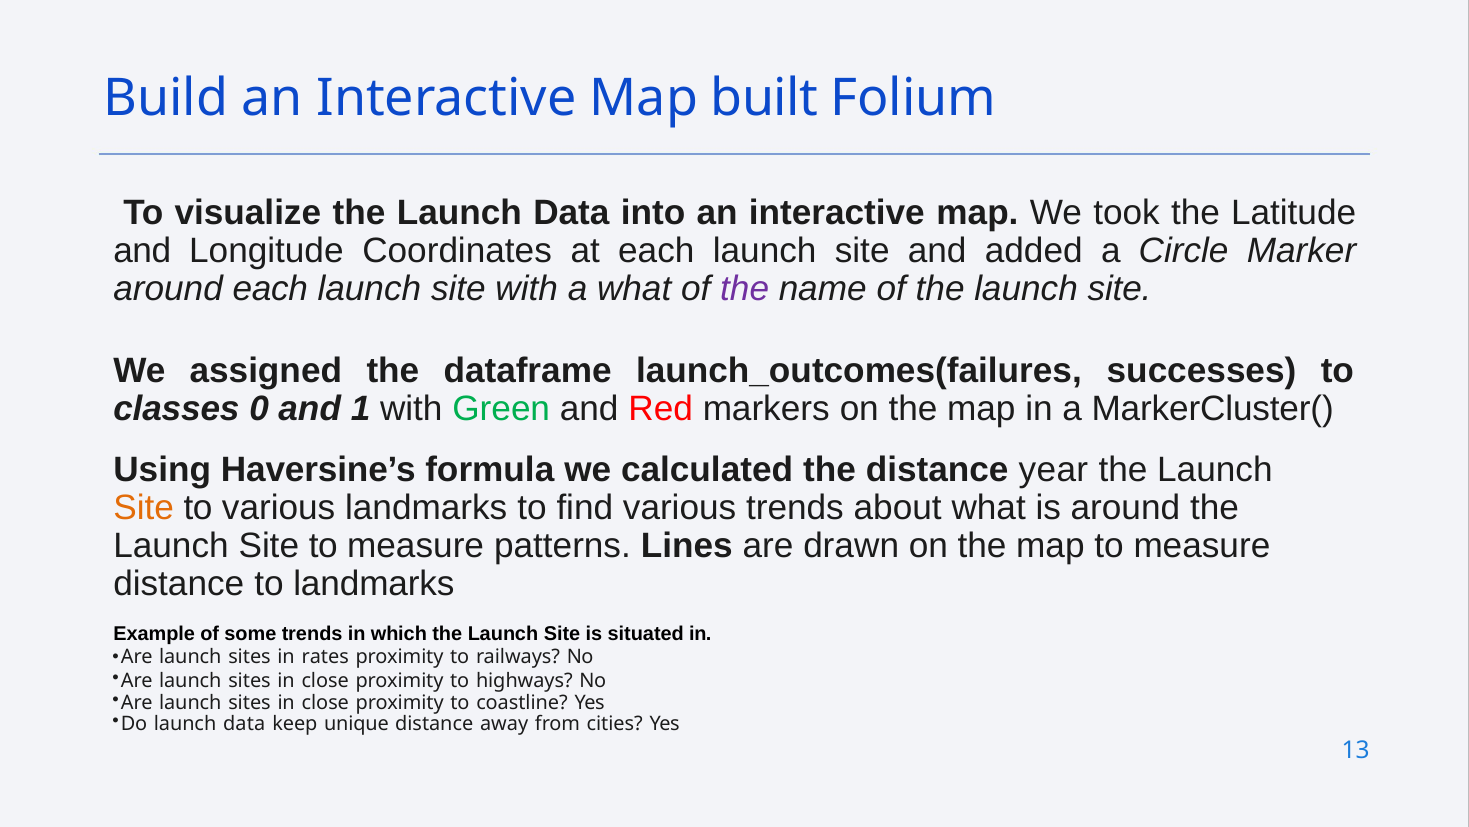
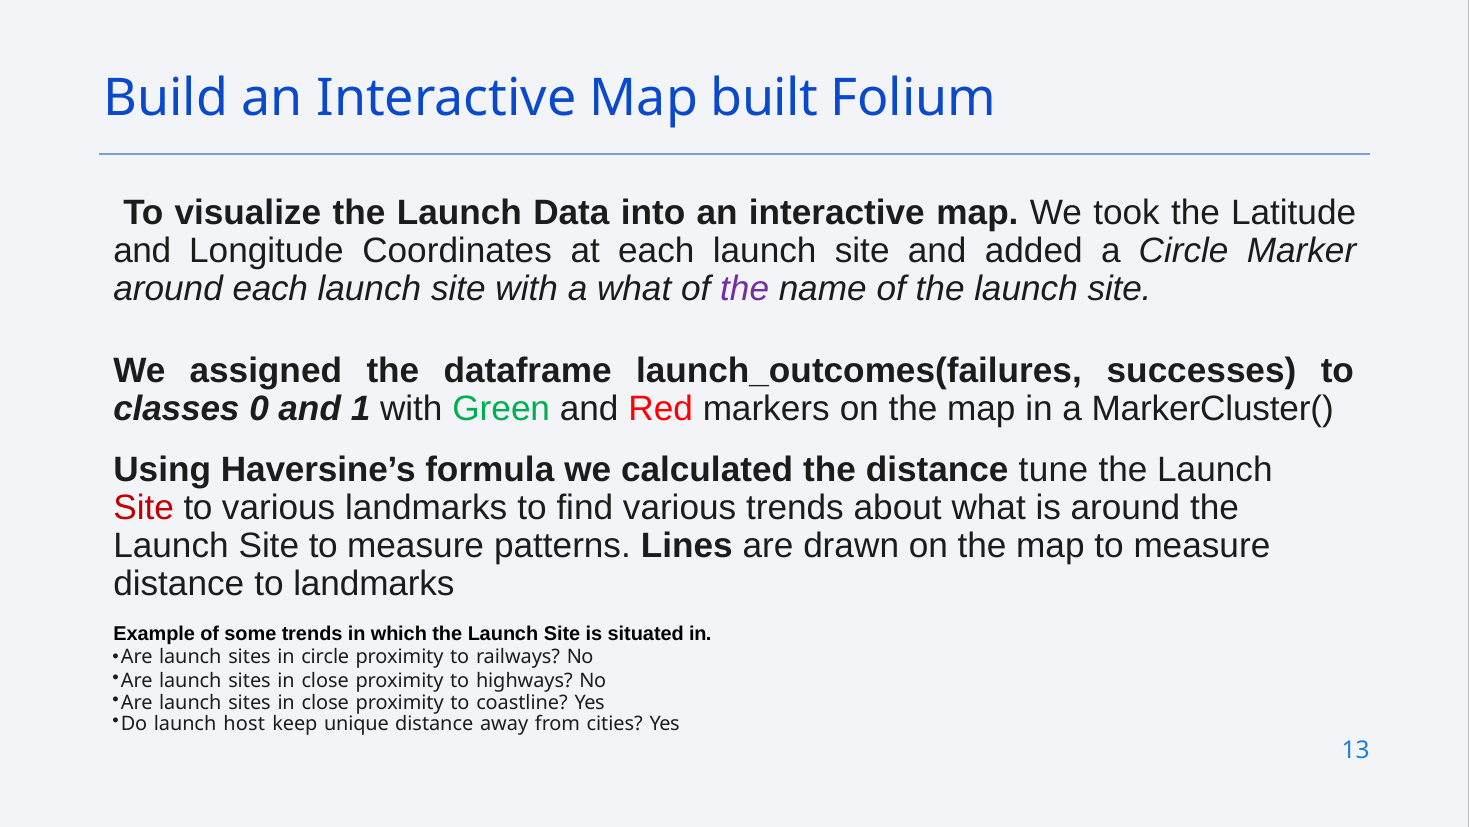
year: year -> tune
Site at (144, 508) colour: orange -> red
in rates: rates -> circle
Do launch data: data -> host
